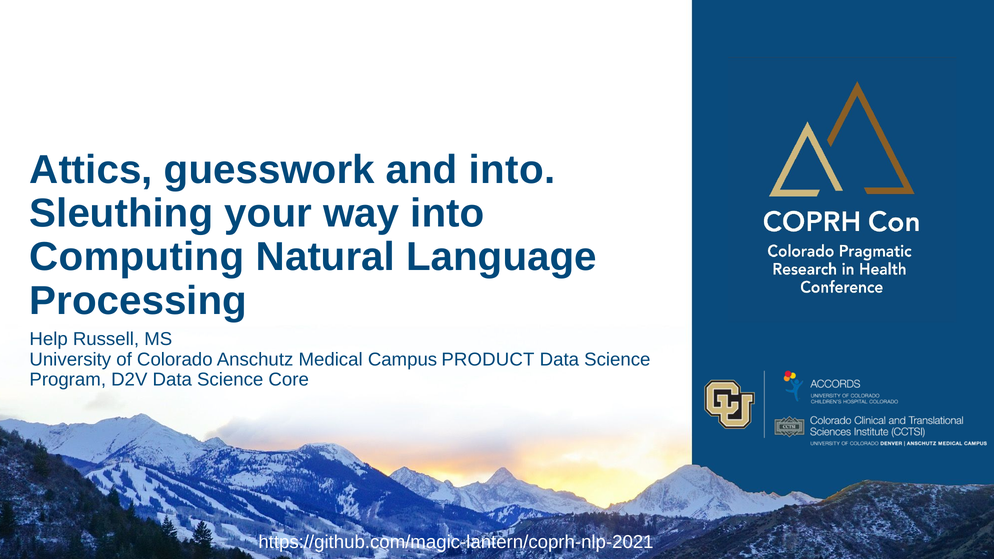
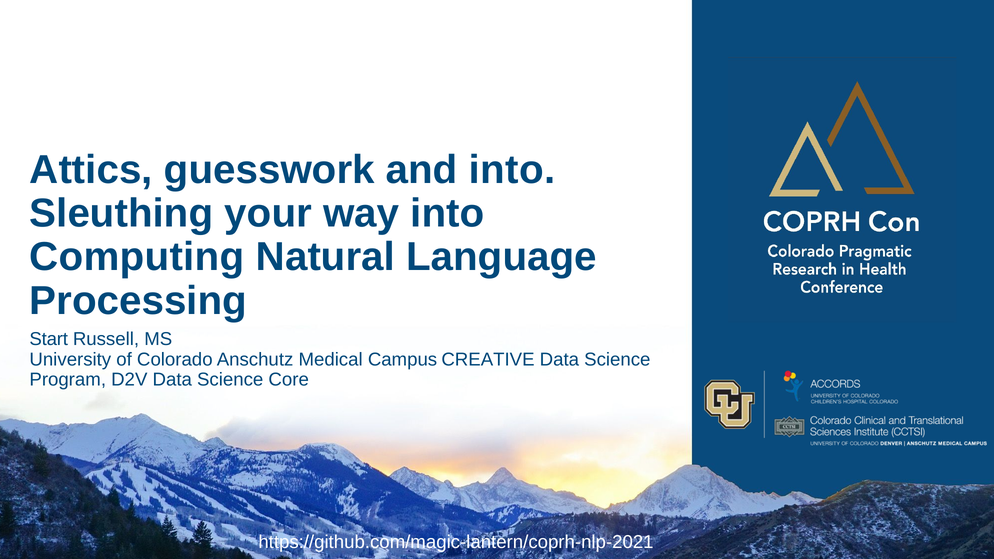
Help: Help -> Start
PRODUCT: PRODUCT -> CREATIVE
